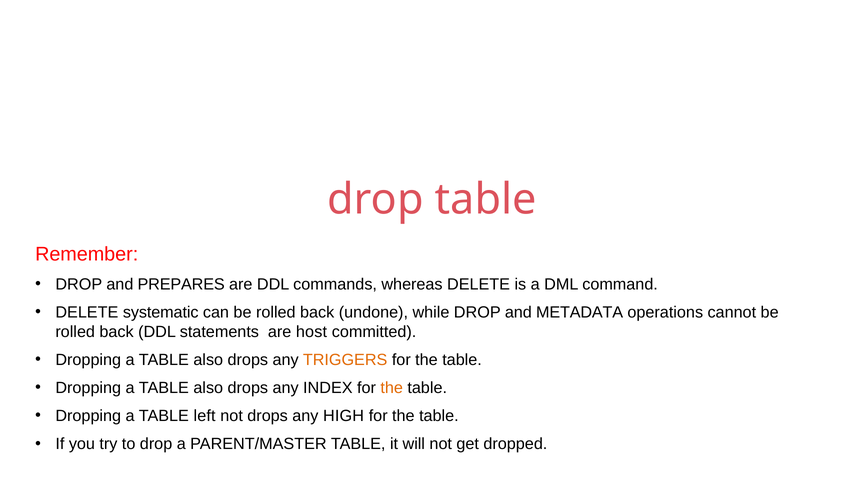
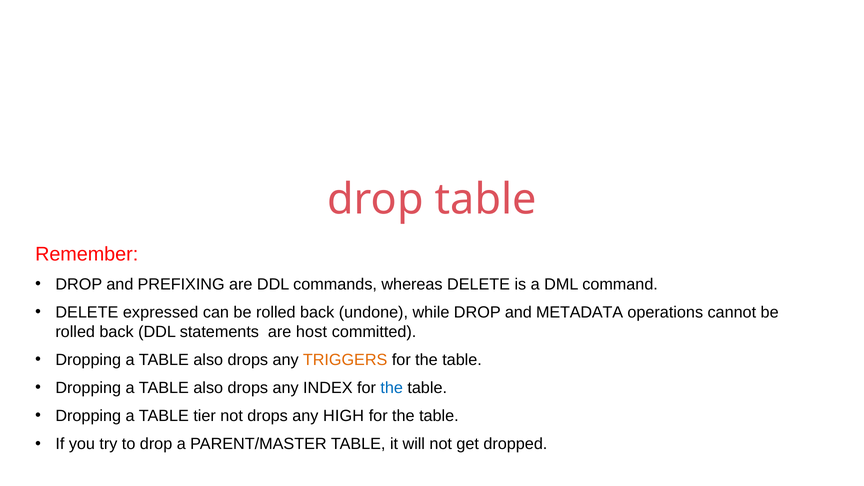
PREPARES: PREPARES -> PREFIXING
systematic: systematic -> expressed
the at (392, 388) colour: orange -> blue
left: left -> tier
